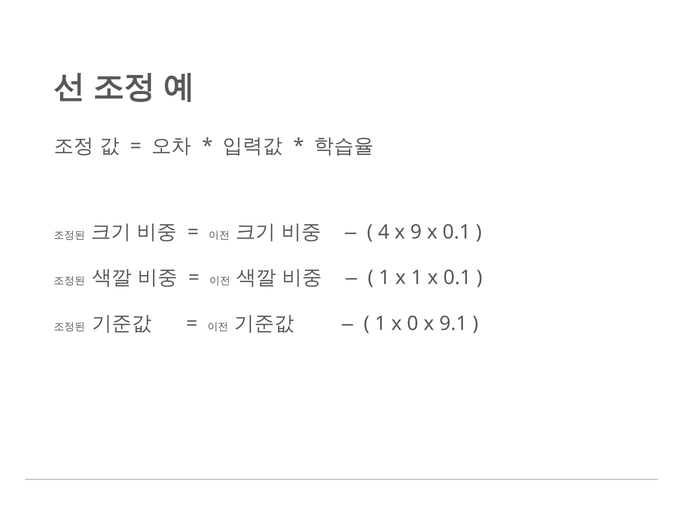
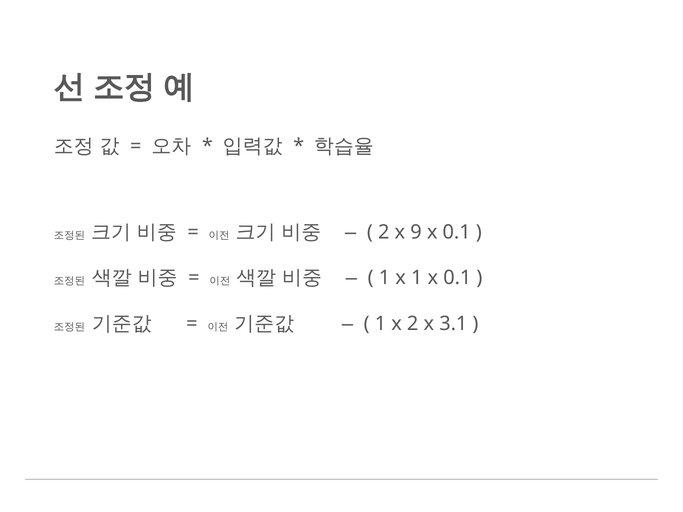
4 at (384, 232): 4 -> 2
x 0: 0 -> 2
9.1: 9.1 -> 3.1
